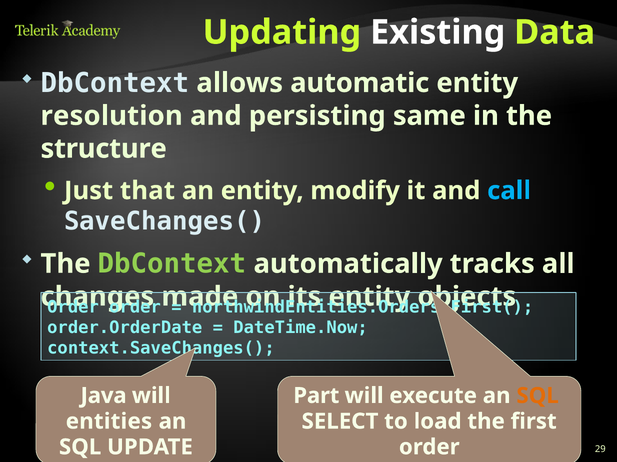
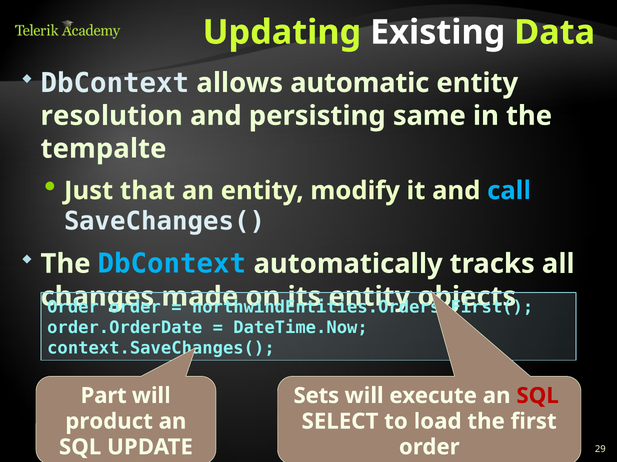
structure: structure -> tempalte
DbContext at (172, 264) colour: light green -> light blue
Java: Java -> Part
Part: Part -> Sets
SQL at (538, 396) colour: orange -> red
entities: entities -> product
